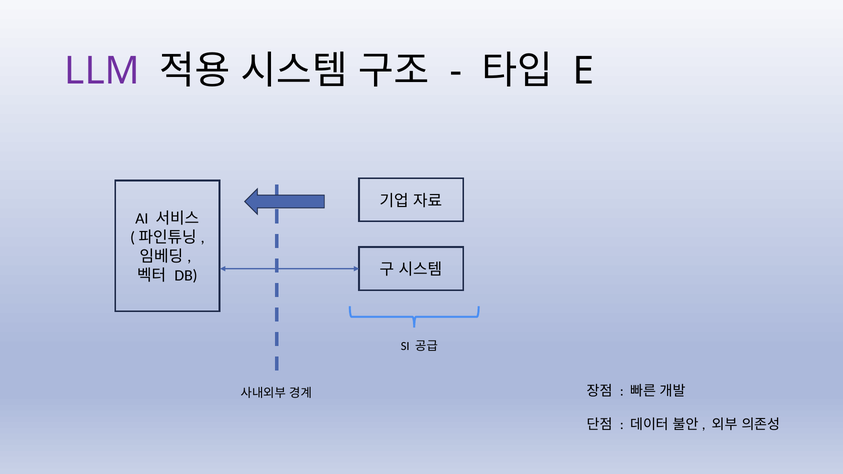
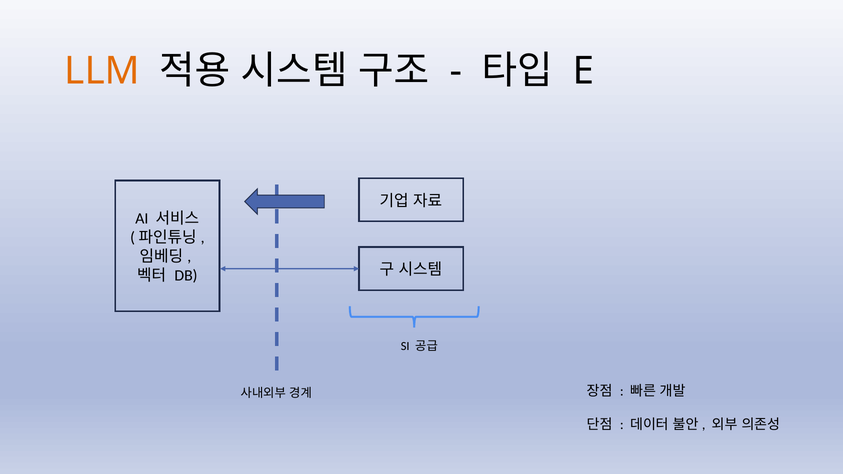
LLM colour: purple -> orange
